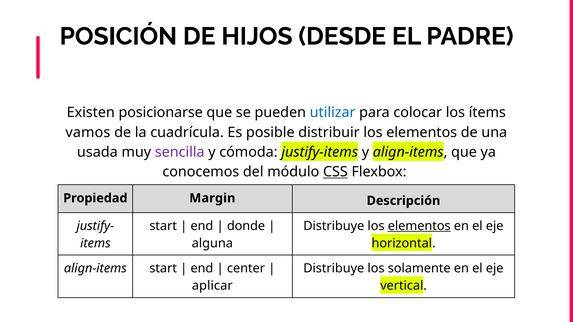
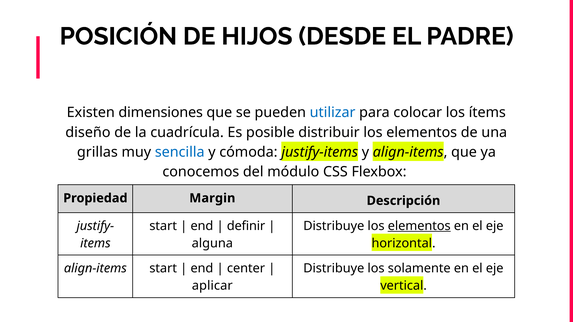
posicionarse: posicionarse -> dimensiones
vamos: vamos -> diseño
usada: usada -> grillas
sencilla colour: purple -> blue
CSS underline: present -> none
donde: donde -> definir
